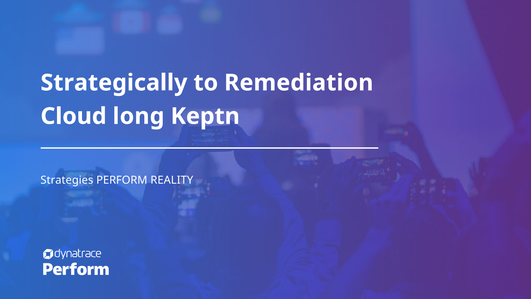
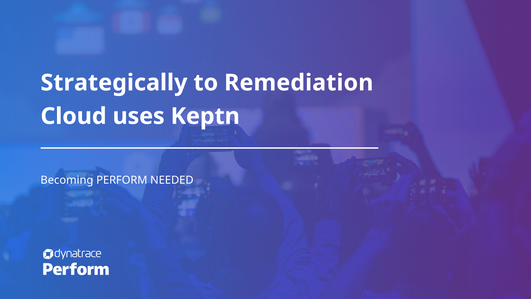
long: long -> uses
Strategies: Strategies -> Becoming
REALITY: REALITY -> NEEDED
